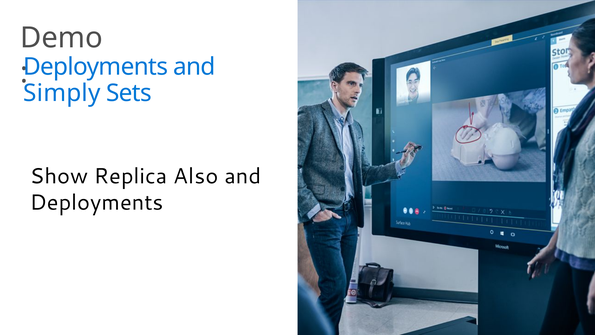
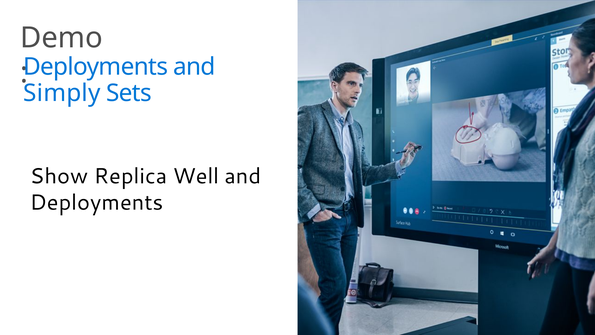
Also: Also -> Well
